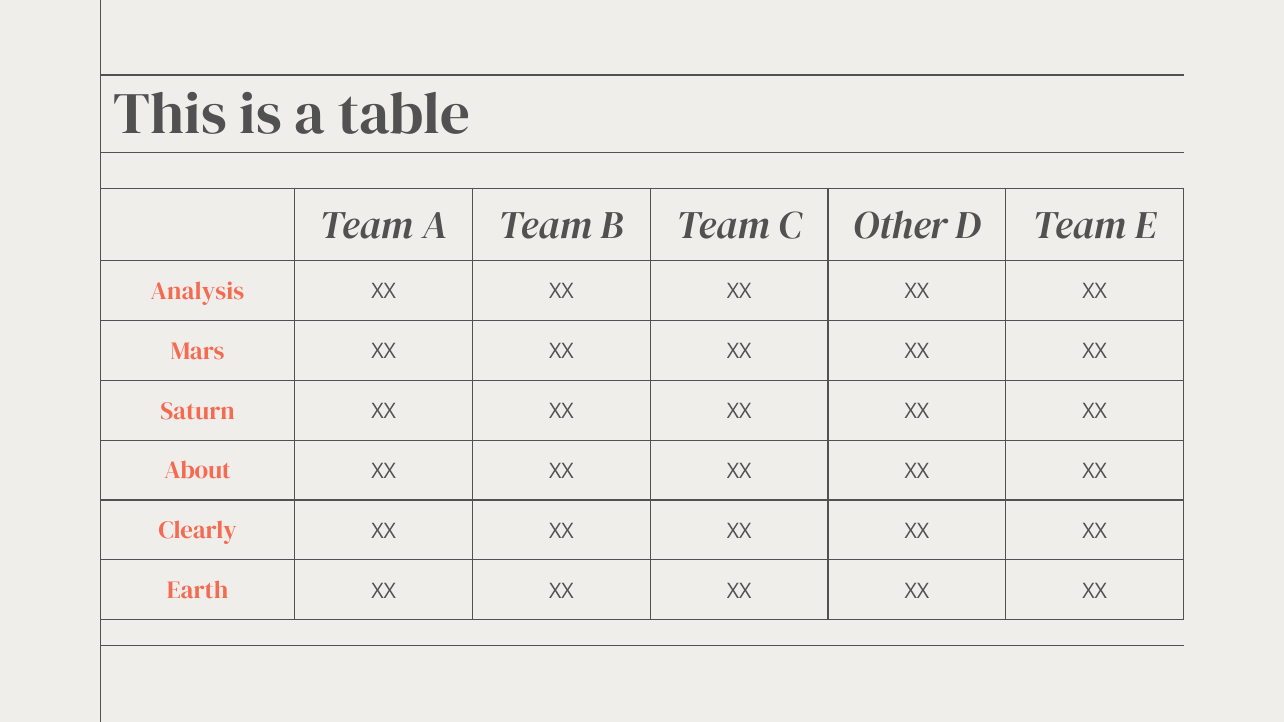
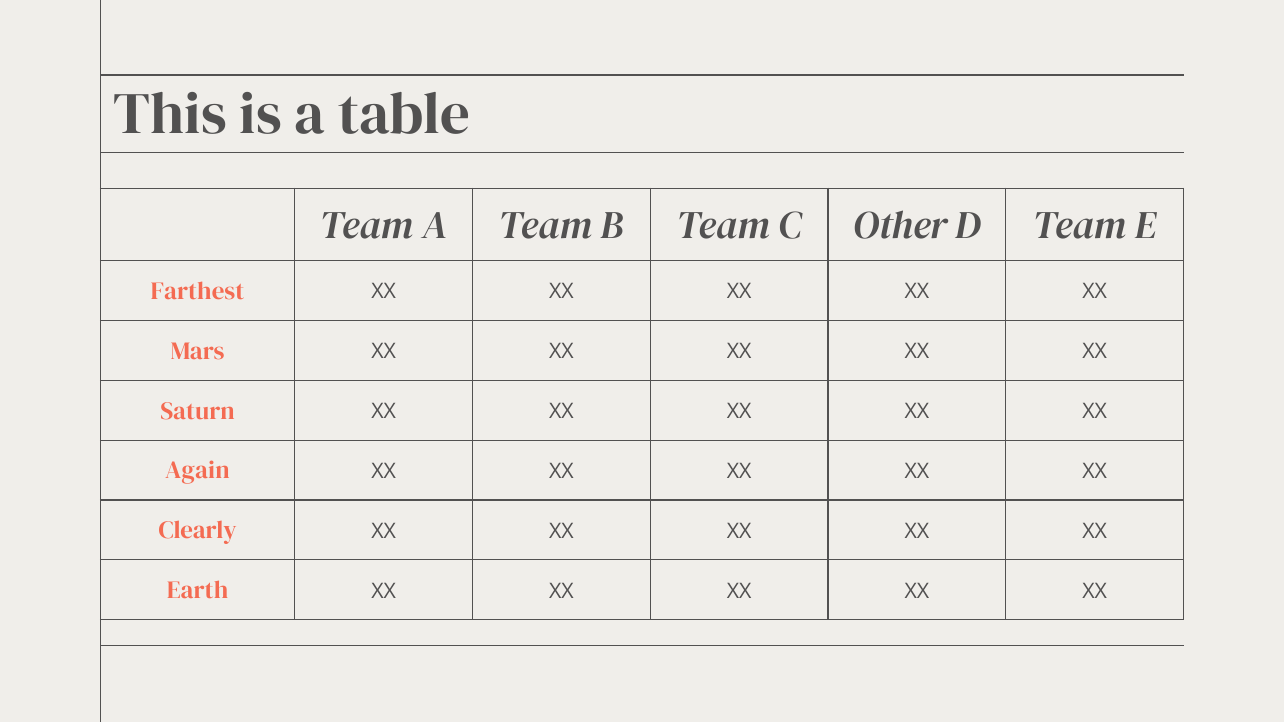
Analysis: Analysis -> Farthest
About: About -> Again
